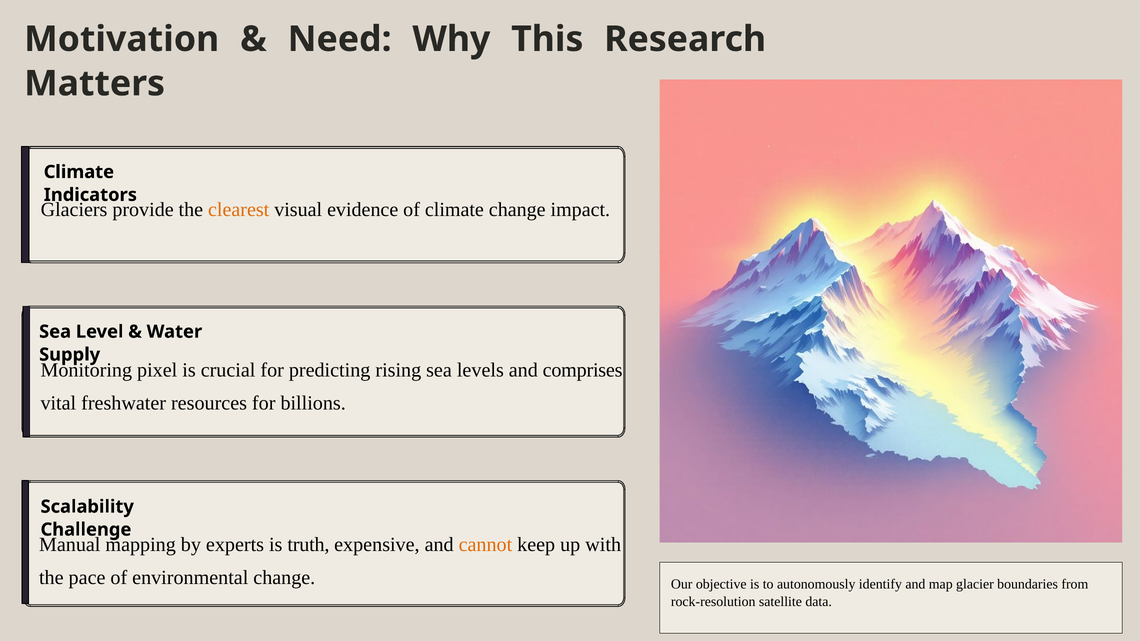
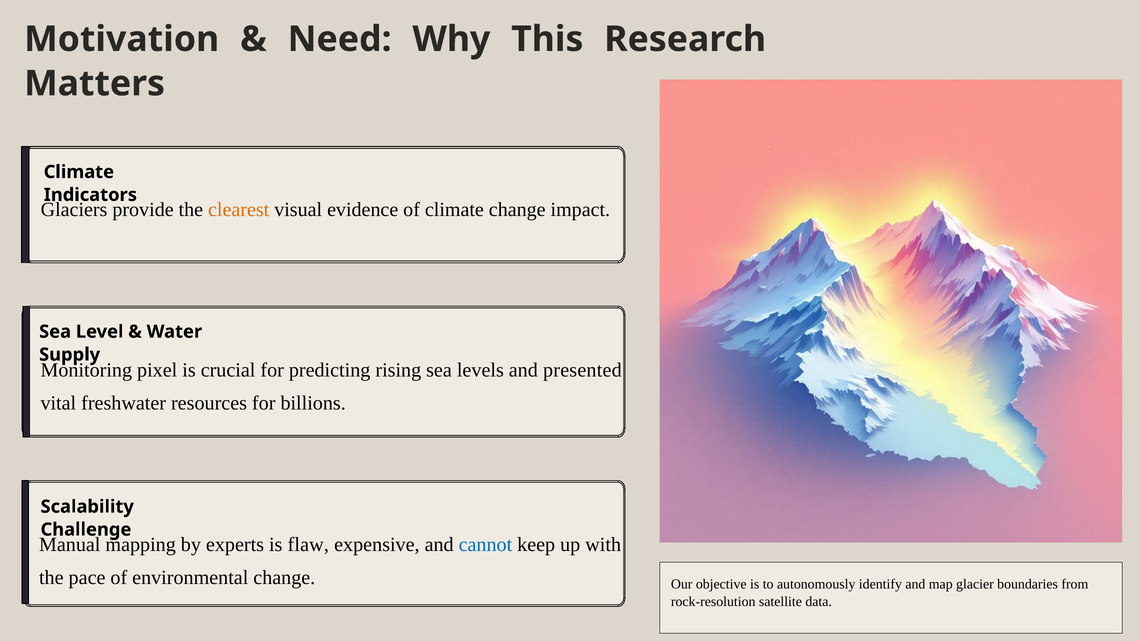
comprises: comprises -> presented
truth: truth -> flaw
cannot colour: orange -> blue
